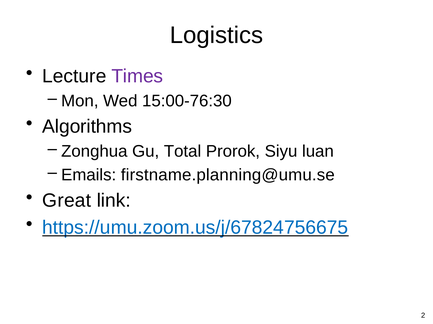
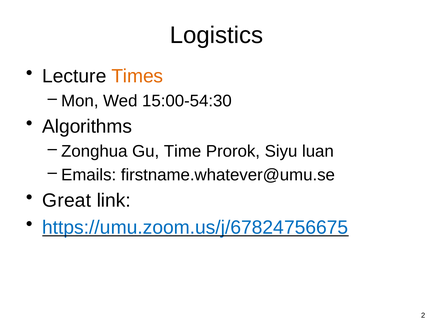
Times colour: purple -> orange
15:00-76:30: 15:00-76:30 -> 15:00-54:30
Total: Total -> Time
firstname.planning@umu.se: firstname.planning@umu.se -> firstname.whatever@umu.se
